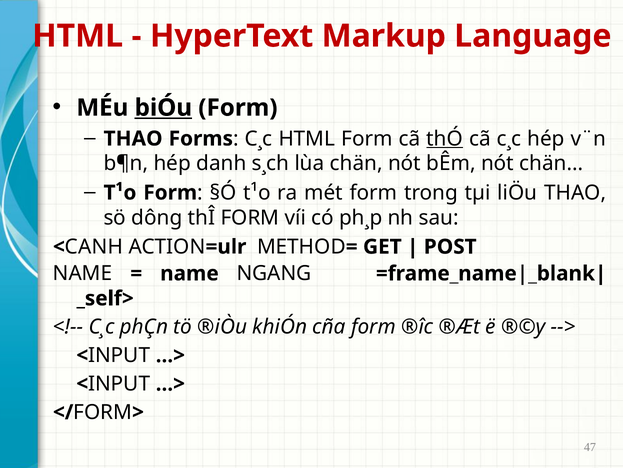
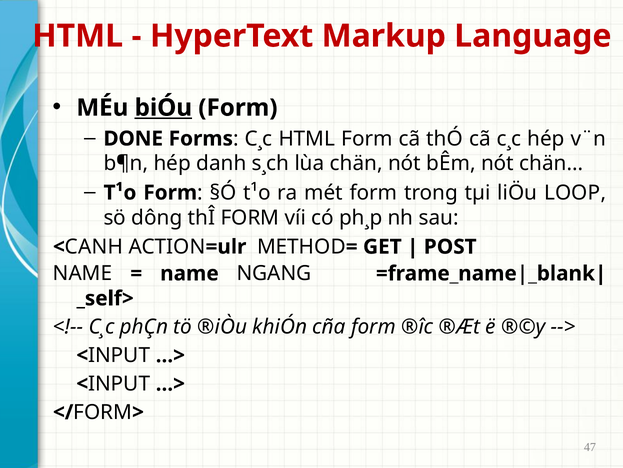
THAO at (133, 138): THAO -> DONE
thÓ underline: present -> none
liÖu THAO: THAO -> LOOP
